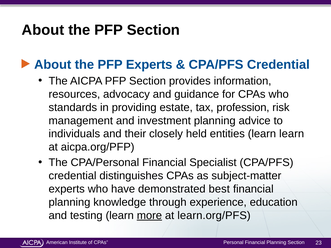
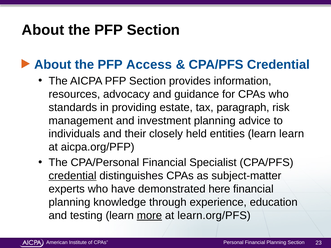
PFP Experts: Experts -> Access
profession: profession -> paragraph
credential at (73, 176) underline: none -> present
best: best -> here
